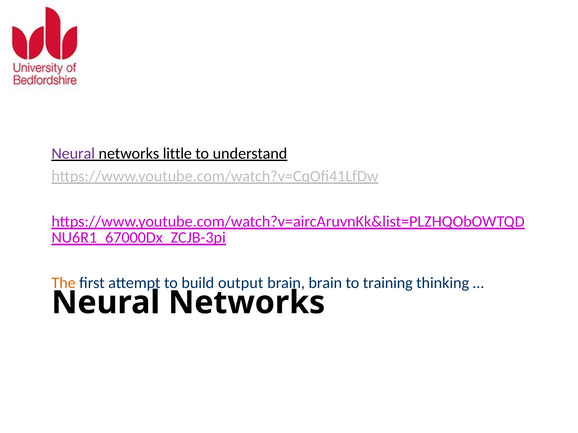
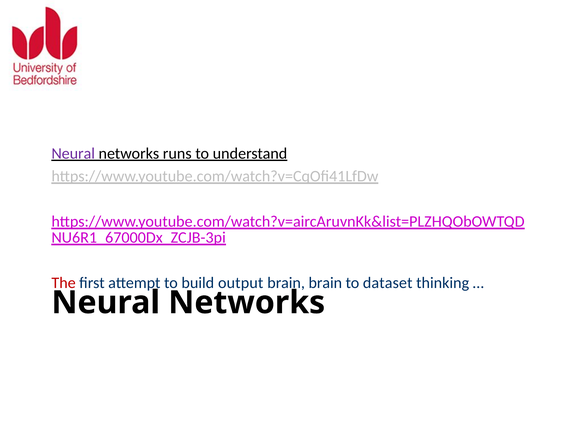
little: little -> runs
The colour: orange -> red
training: training -> dataset
